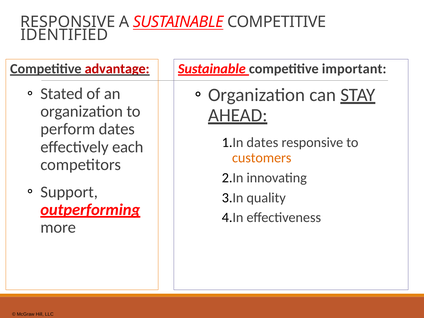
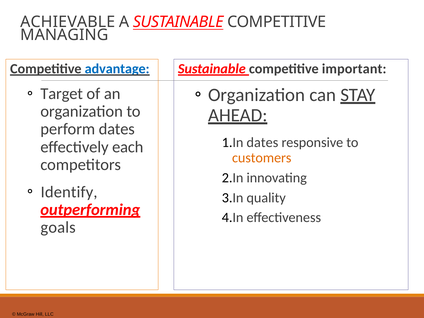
RESPONSIVE at (68, 22): RESPONSIVE -> ACHIEVABLE
IDENTIFIED: IDENTIFIED -> MANAGING
advantage colour: red -> blue
Stated: Stated -> Target
Support: Support -> Identify
more: more -> goals
